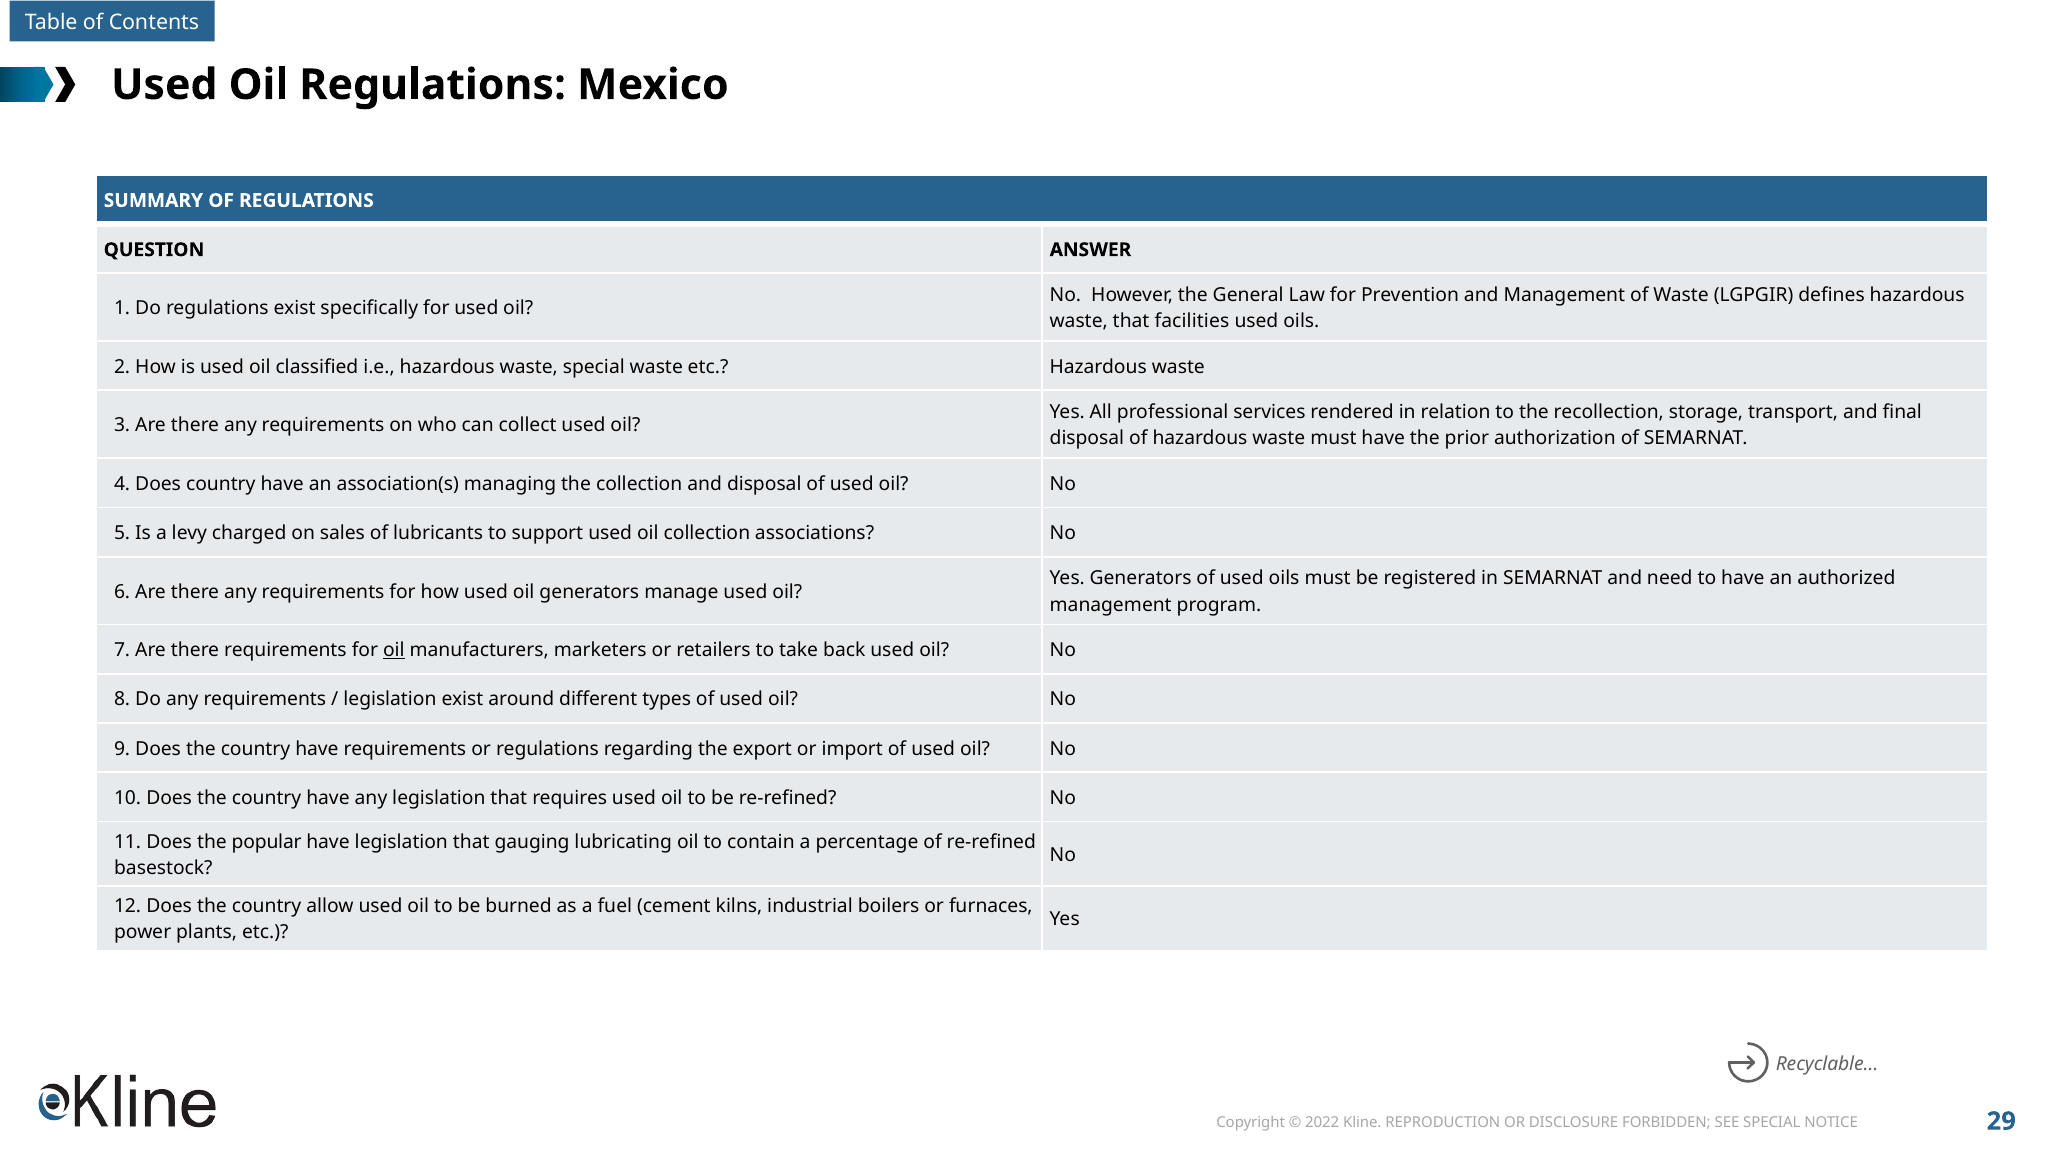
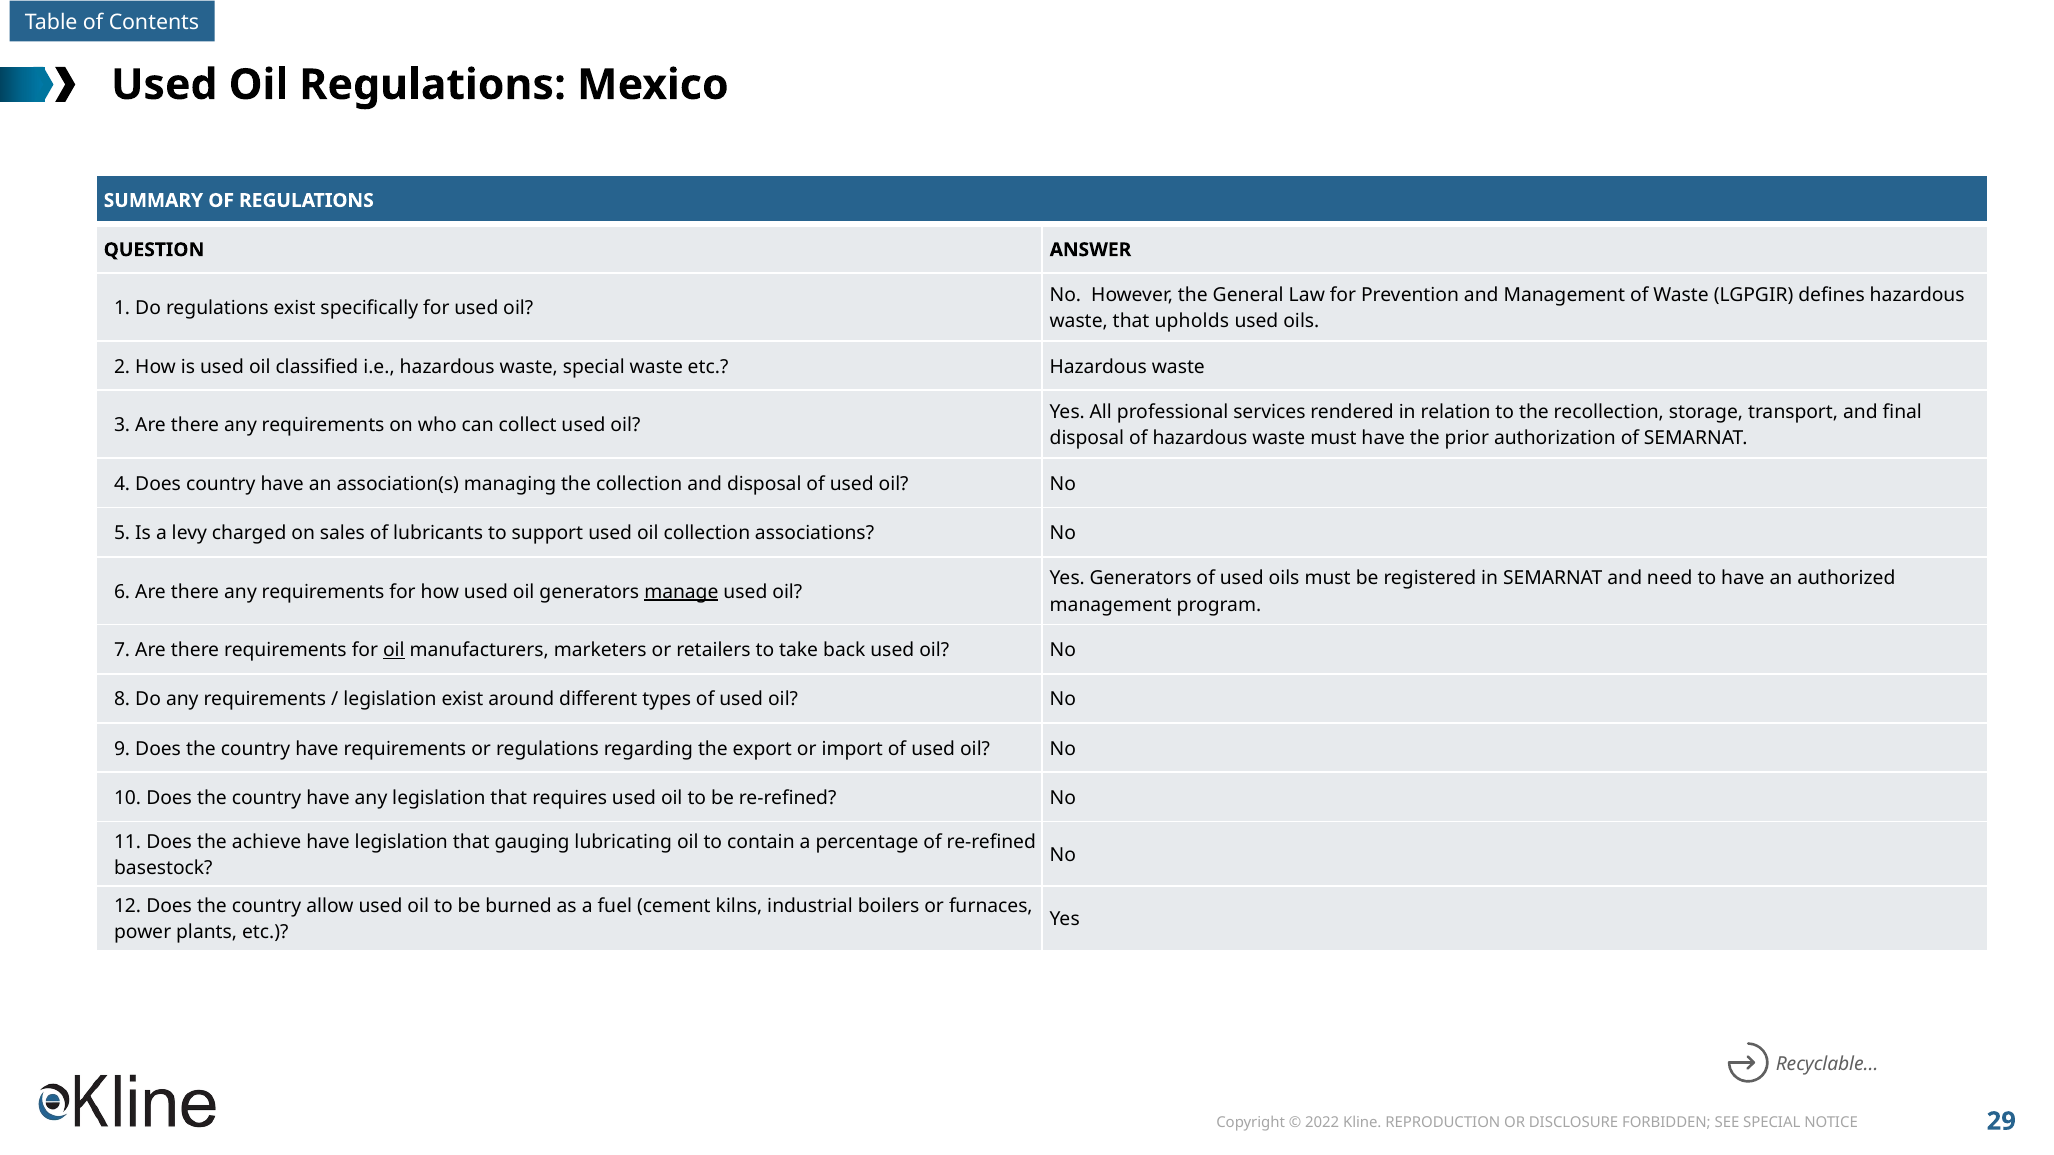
facilities: facilities -> upholds
manage underline: none -> present
popular: popular -> achieve
